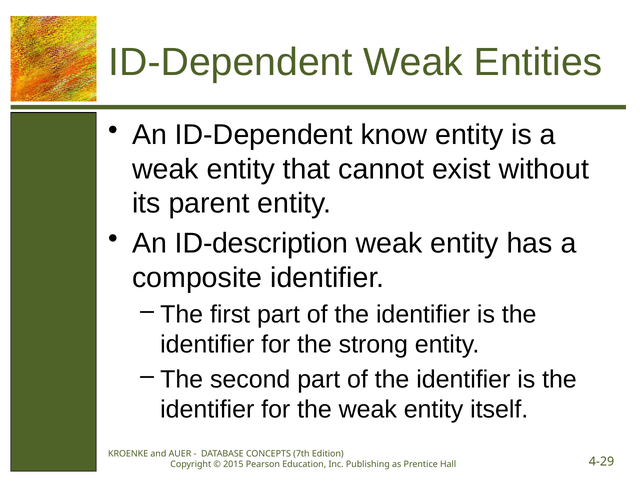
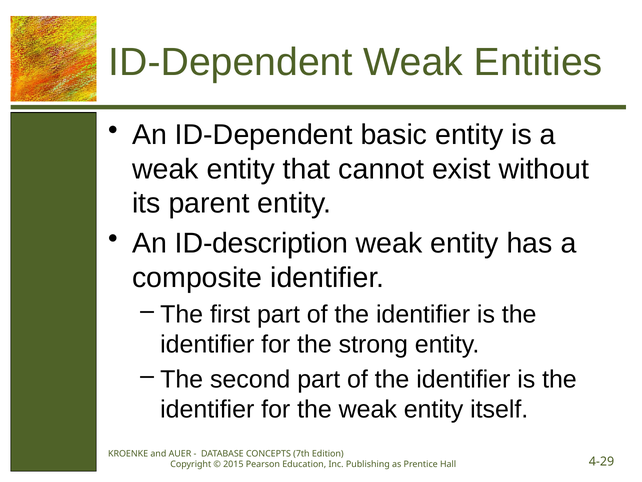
know: know -> basic
